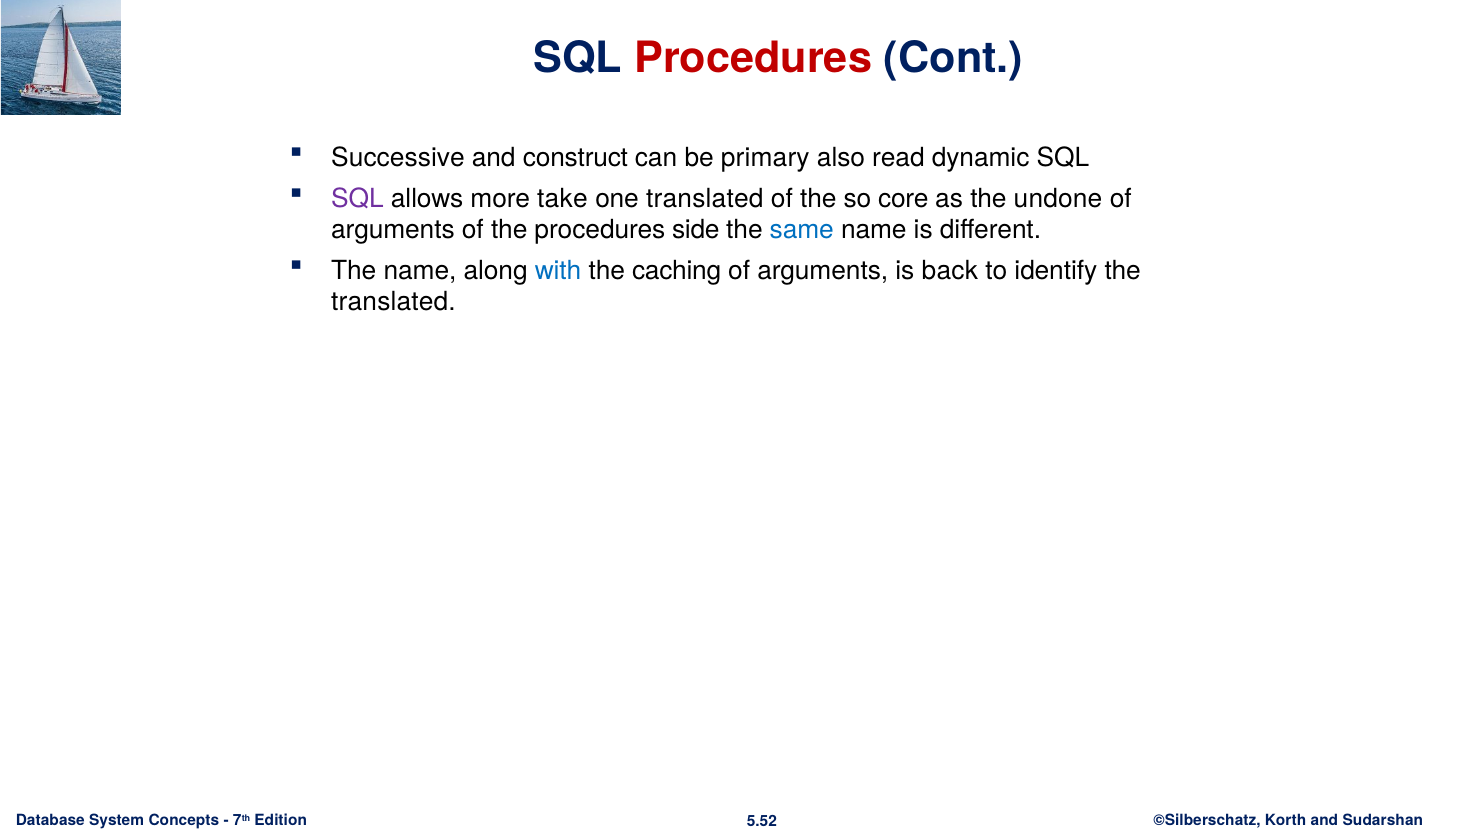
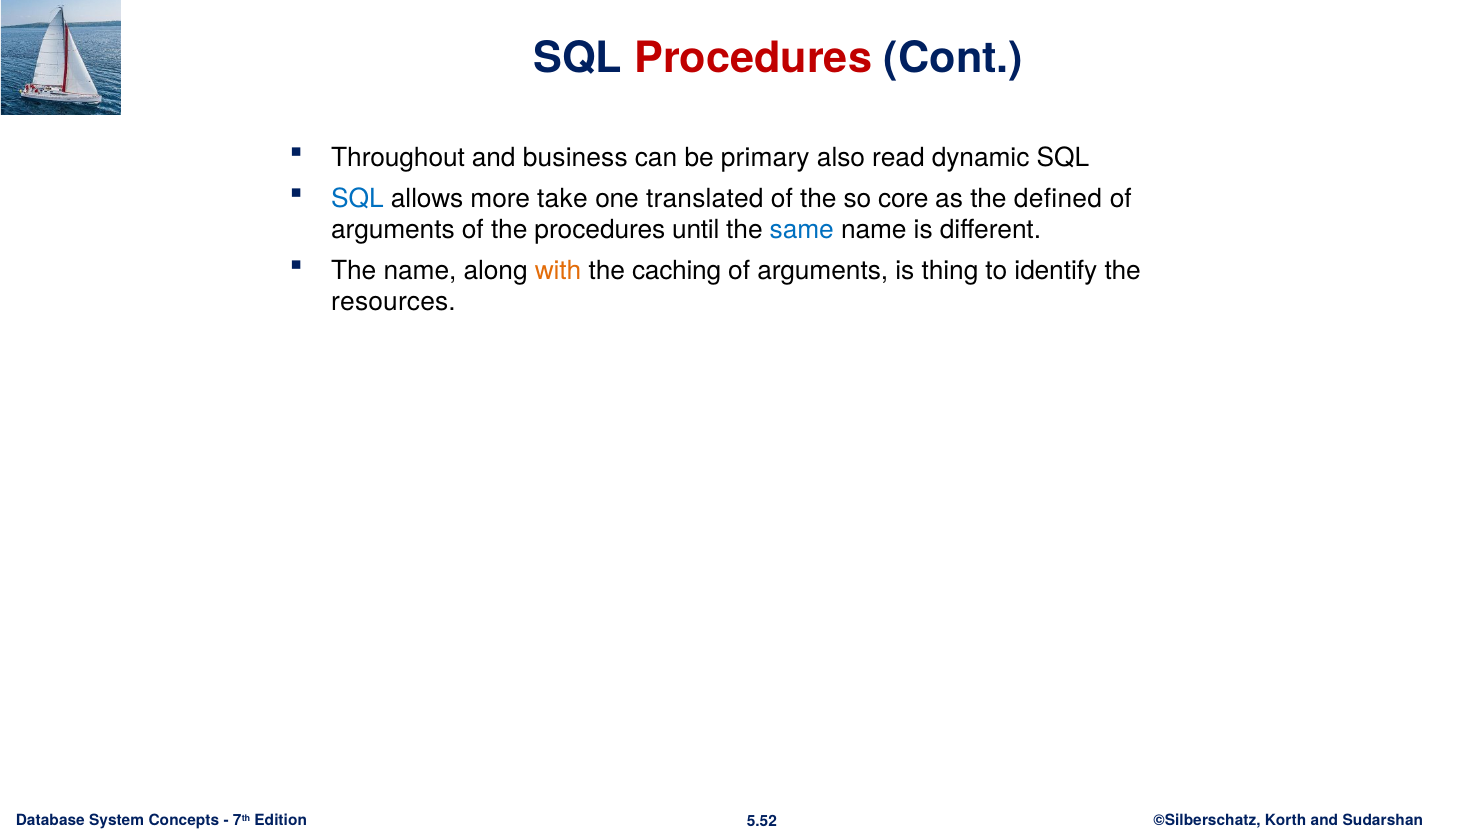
Successive: Successive -> Throughout
construct: construct -> business
SQL at (358, 198) colour: purple -> blue
undone: undone -> defined
side: side -> until
with colour: blue -> orange
back: back -> thing
translated at (394, 302): translated -> resources
